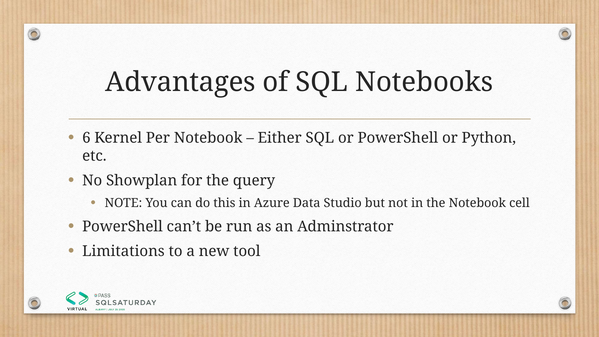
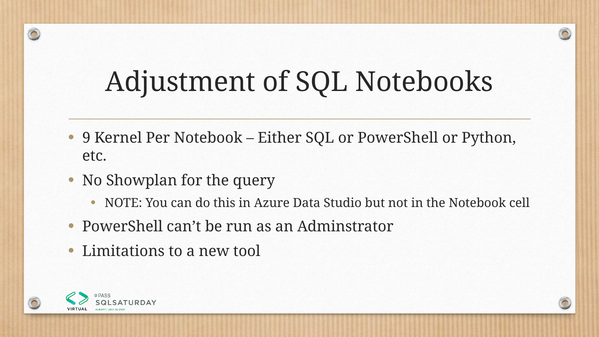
Advantages: Advantages -> Adjustment
6: 6 -> 9
